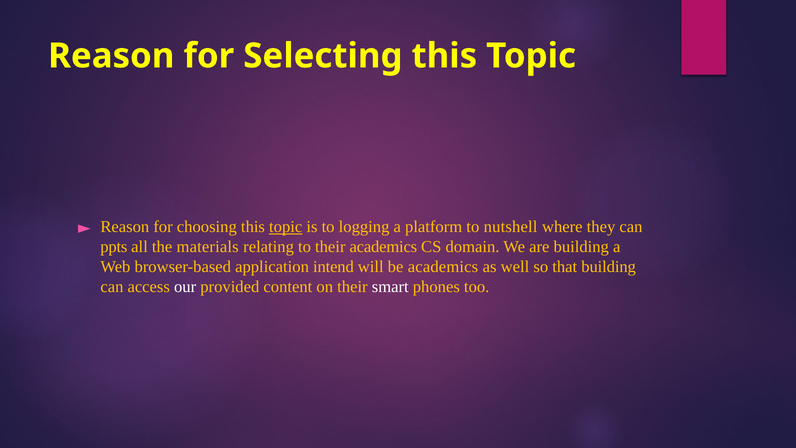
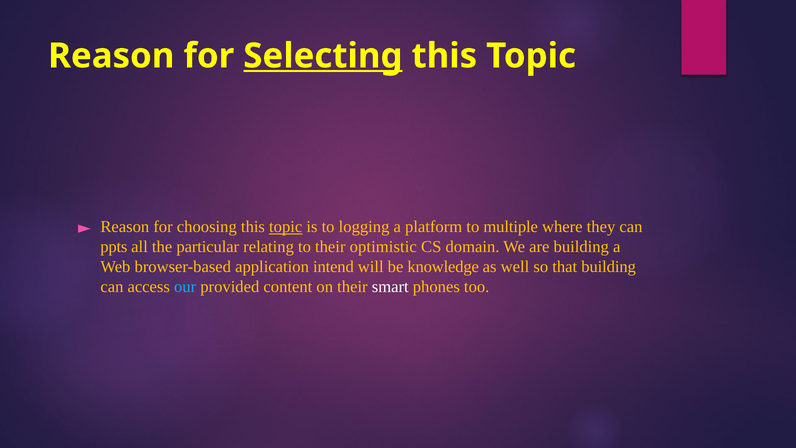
Selecting underline: none -> present
nutshell: nutshell -> multiple
materials: materials -> particular
their academics: academics -> optimistic
be academics: academics -> knowledge
our colour: white -> light blue
